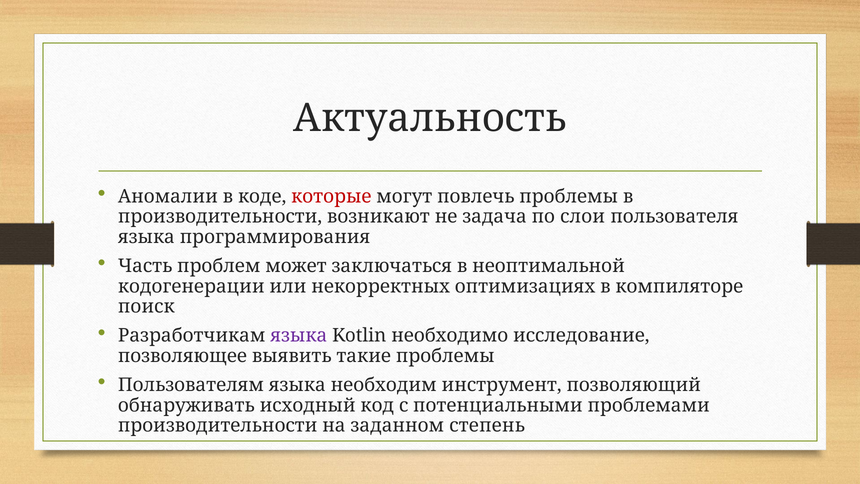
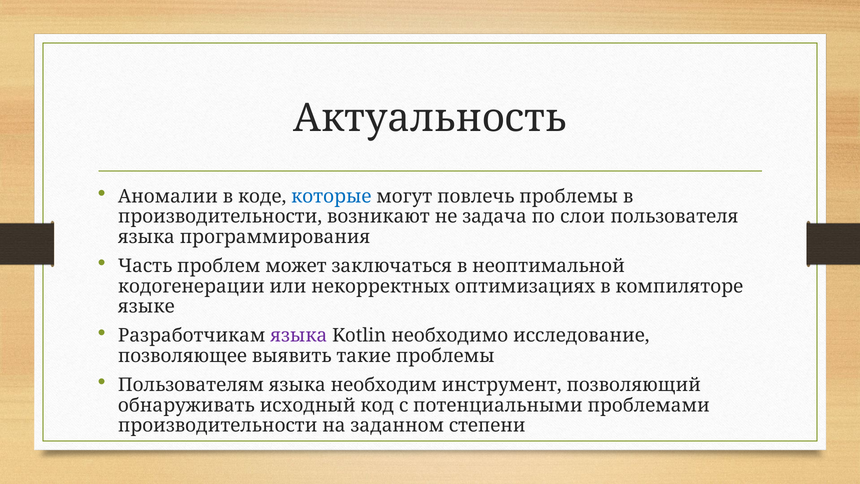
которые colour: red -> blue
поиск: поиск -> языке
степень: степень -> степени
